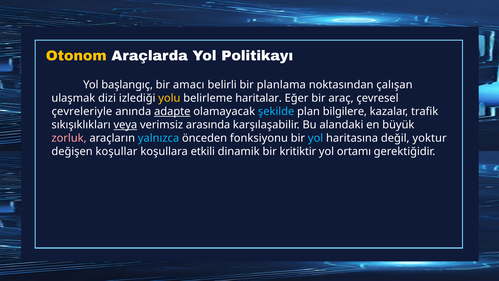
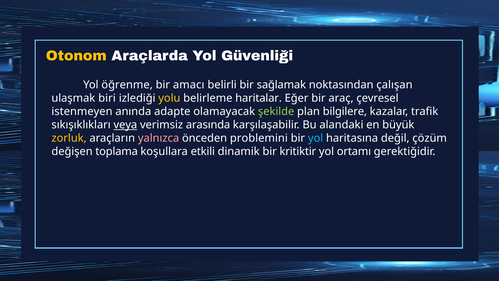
Politikayı: Politikayı -> Güvenliği
başlangıç: başlangıç -> öğrenme
planlama: planlama -> sağlamak
dizi: dizi -> biri
çevreleriyle: çevreleriyle -> istenmeyen
adapte underline: present -> none
şekilde colour: light blue -> light green
zorluk colour: pink -> yellow
yalnızca colour: light blue -> pink
fonksiyonu: fonksiyonu -> problemini
yoktur: yoktur -> çözüm
koşullar: koşullar -> toplama
